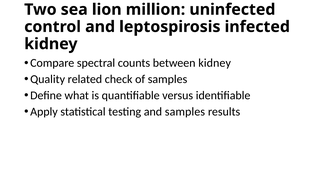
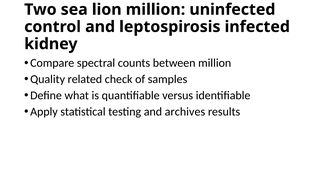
between kidney: kidney -> million
and samples: samples -> archives
